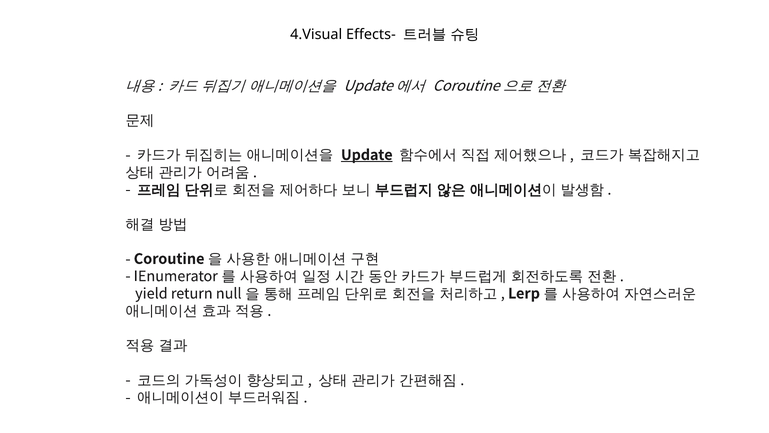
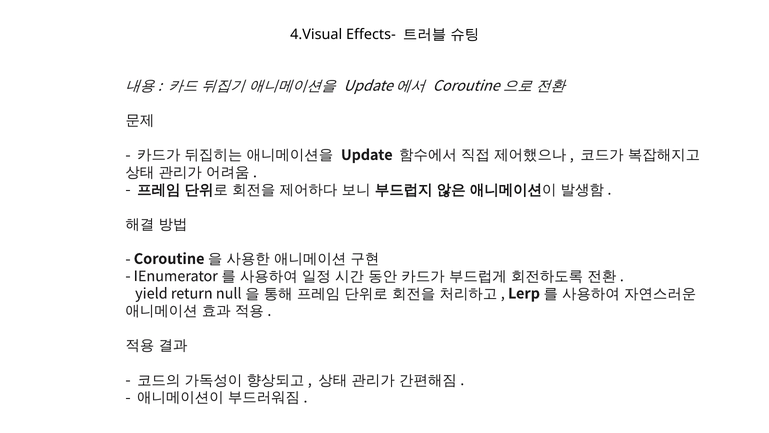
Update at (367, 155) underline: present -> none
